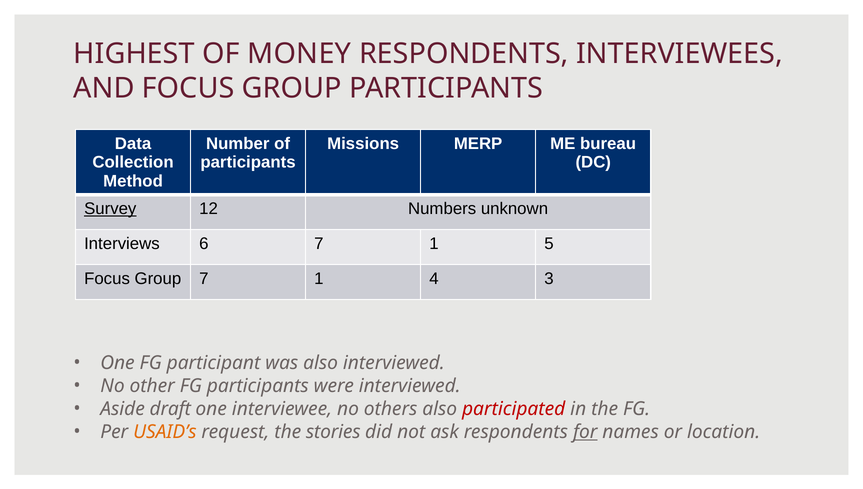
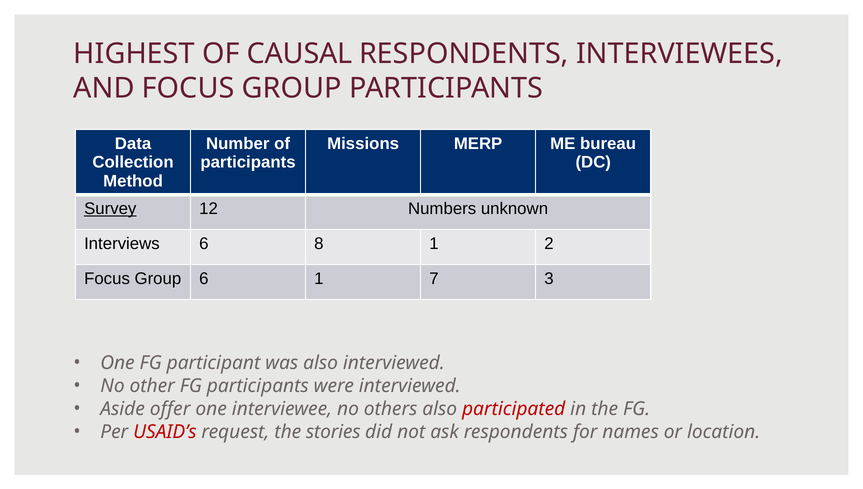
MONEY: MONEY -> CAUSAL
6 7: 7 -> 8
5: 5 -> 2
Group 7: 7 -> 6
4: 4 -> 7
draft: draft -> offer
USAID’s colour: orange -> red
for underline: present -> none
